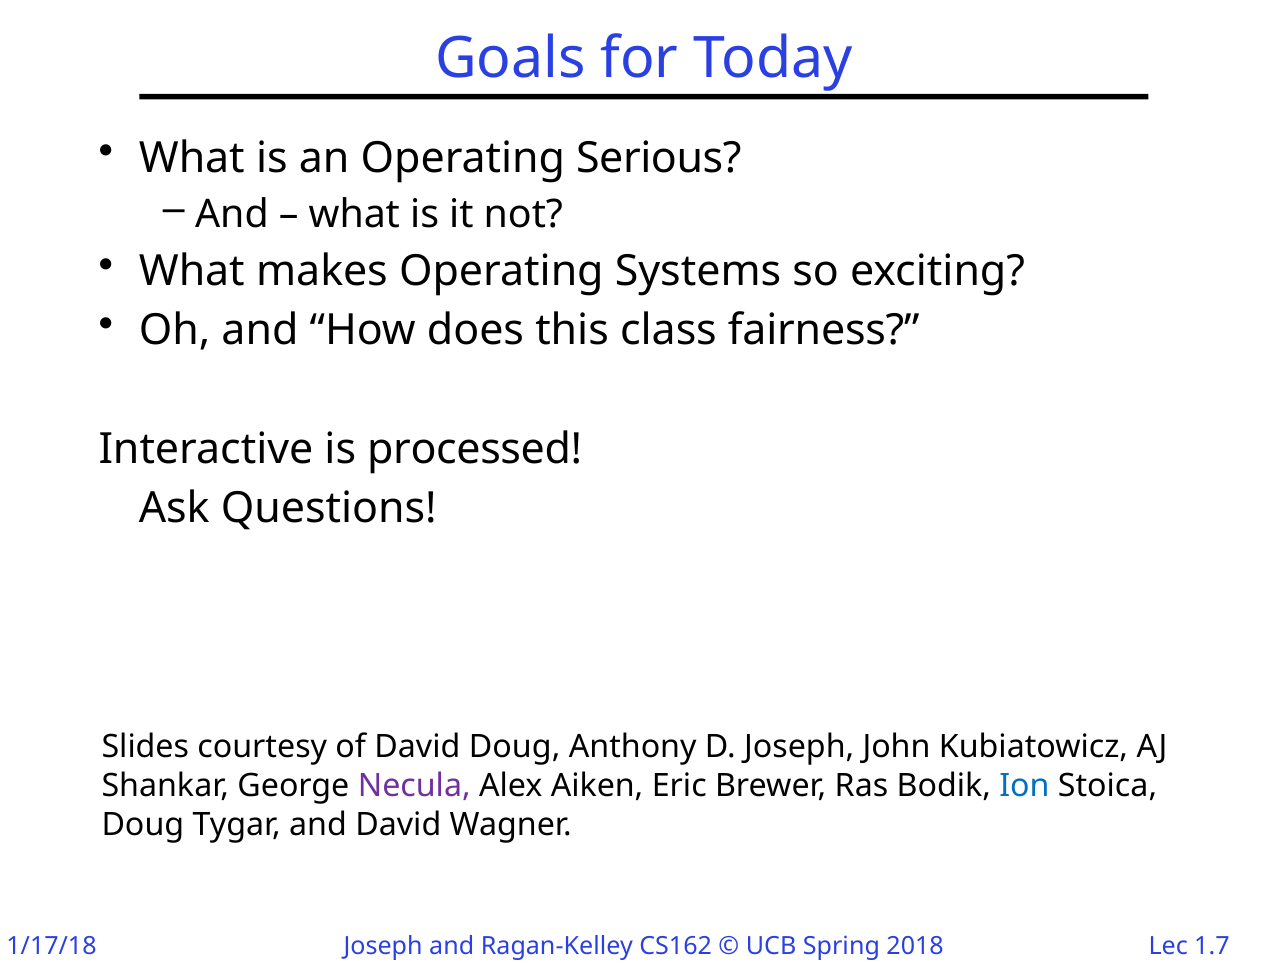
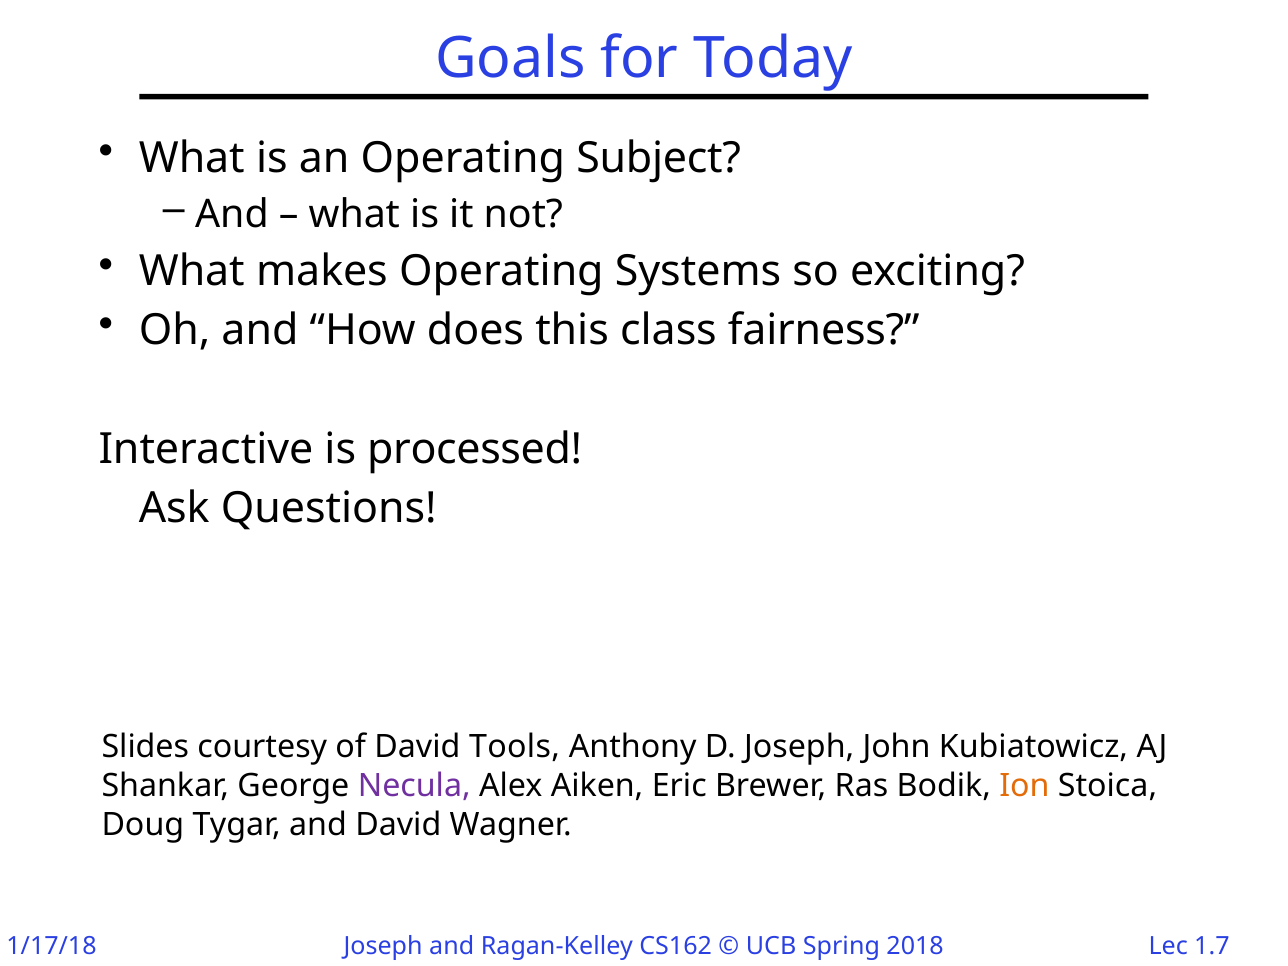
Serious: Serious -> Subject
David Doug: Doug -> Tools
Ion colour: blue -> orange
